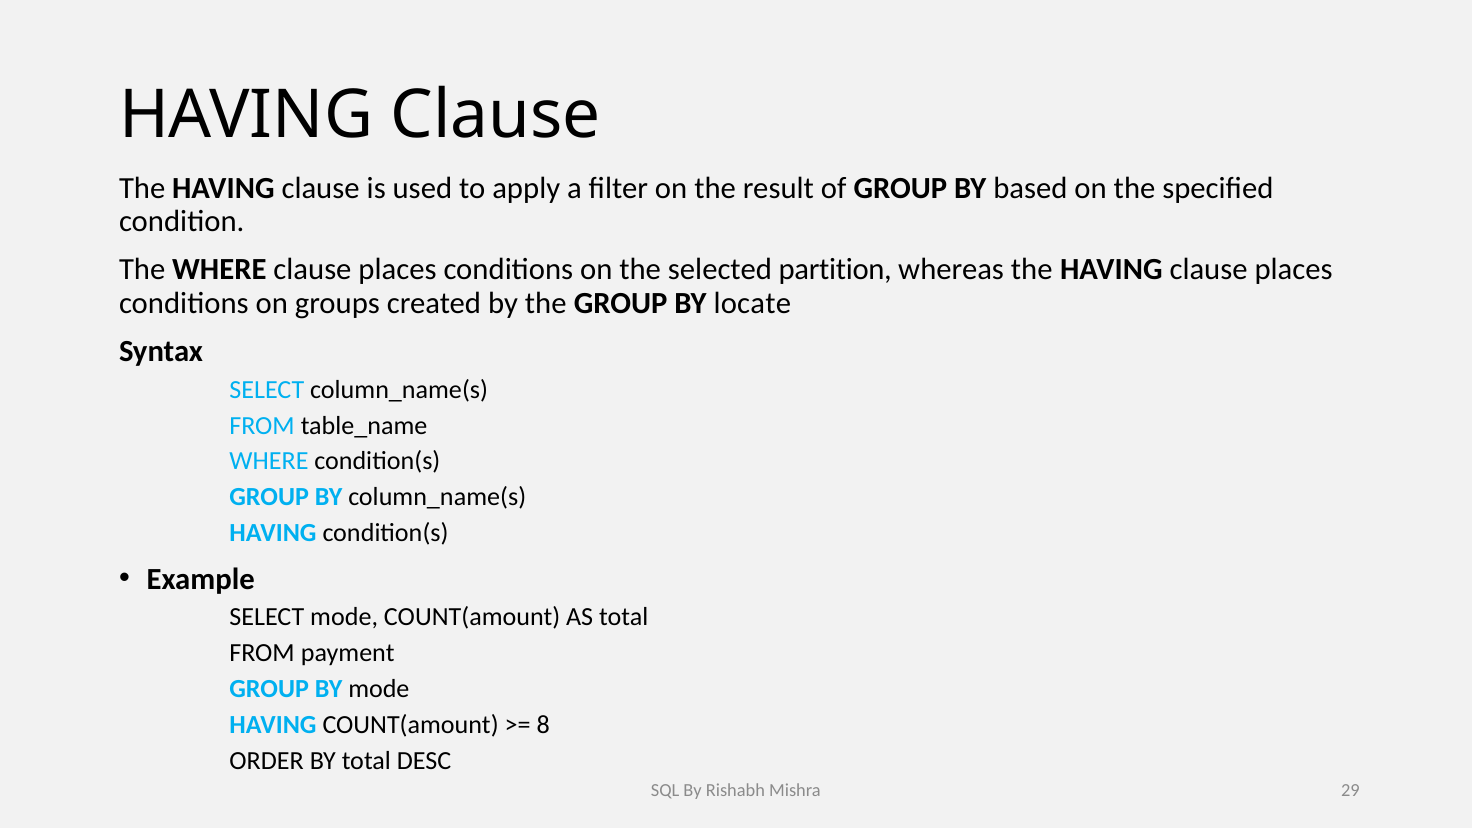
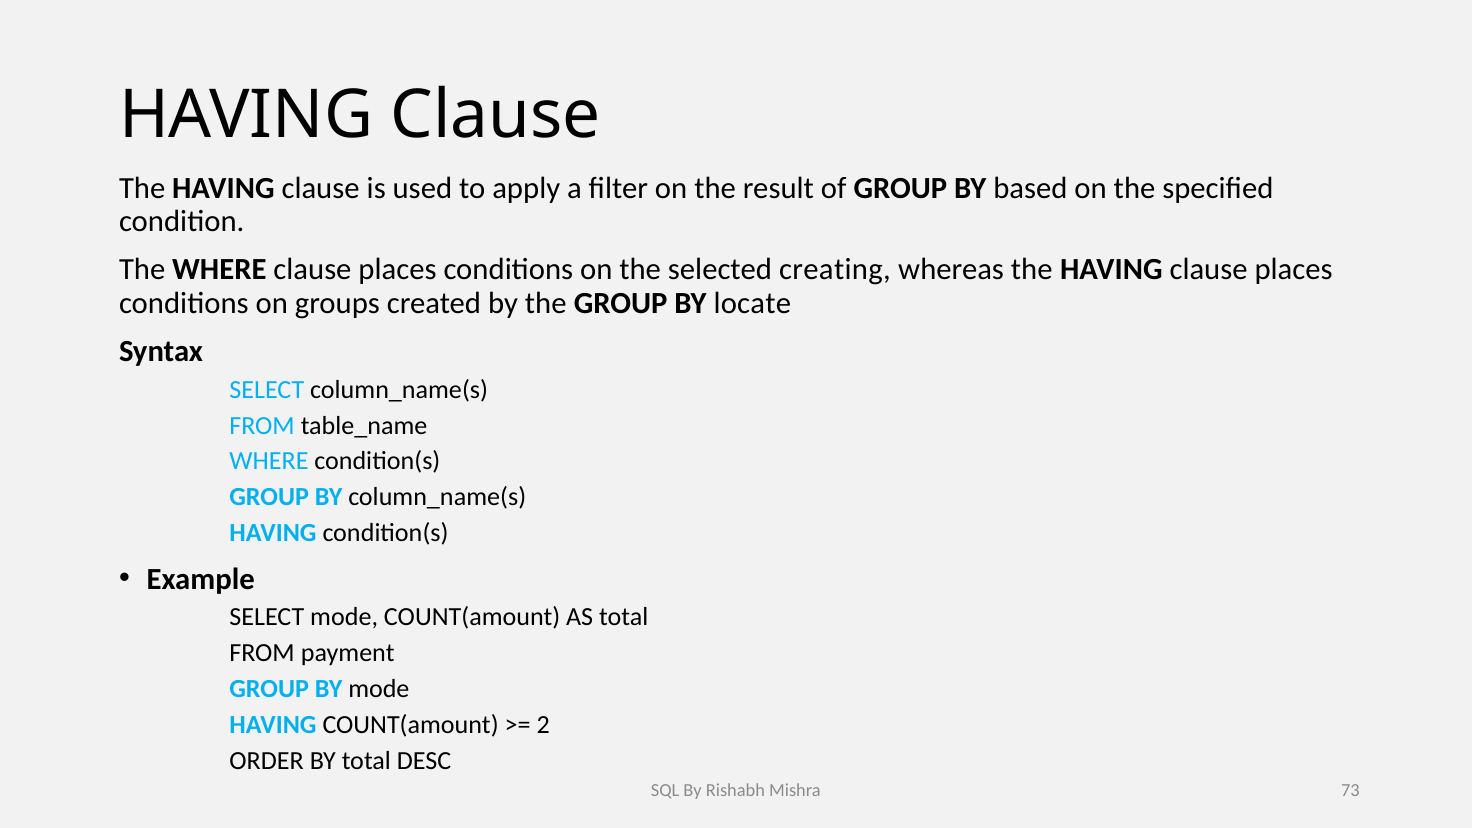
partition: partition -> creating
8: 8 -> 2
29: 29 -> 73
